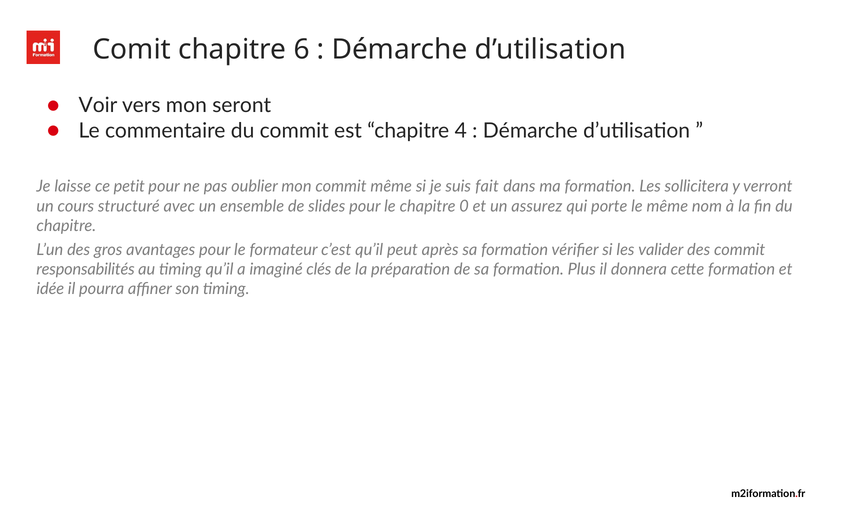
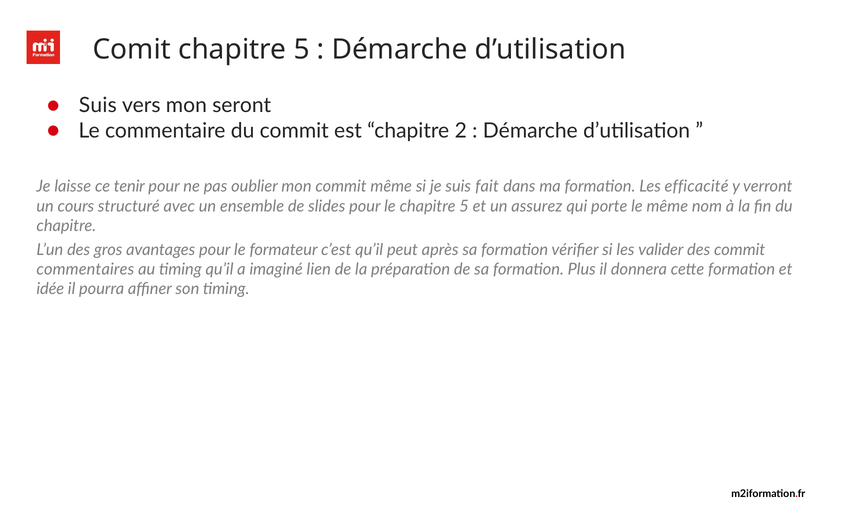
Comit chapitre 6: 6 -> 5
Voir at (98, 105): Voir -> Suis
4: 4 -> 2
petit: petit -> tenir
sollicitera: sollicitera -> efficacité
le chapitre 0: 0 -> 5
responsabilités: responsabilités -> commentaires
clés: clés -> lien
